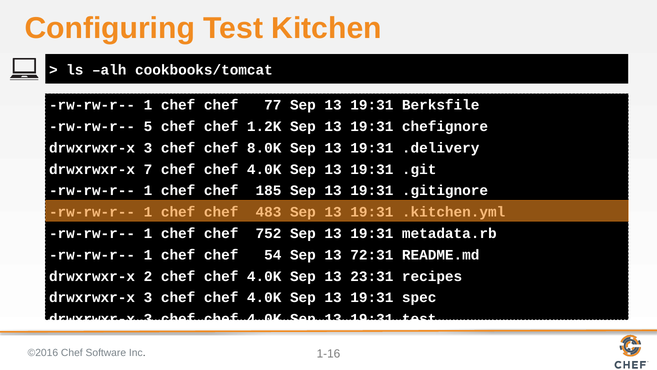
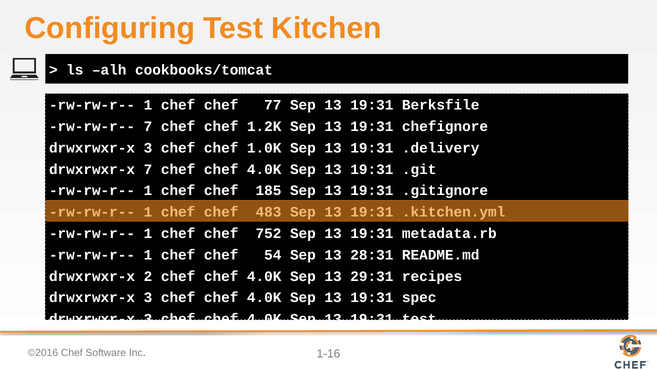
rw-rw-r-- 5: 5 -> 7
8.0K: 8.0K -> 1.0K
72:31: 72:31 -> 28:31
23:31: 23:31 -> 29:31
